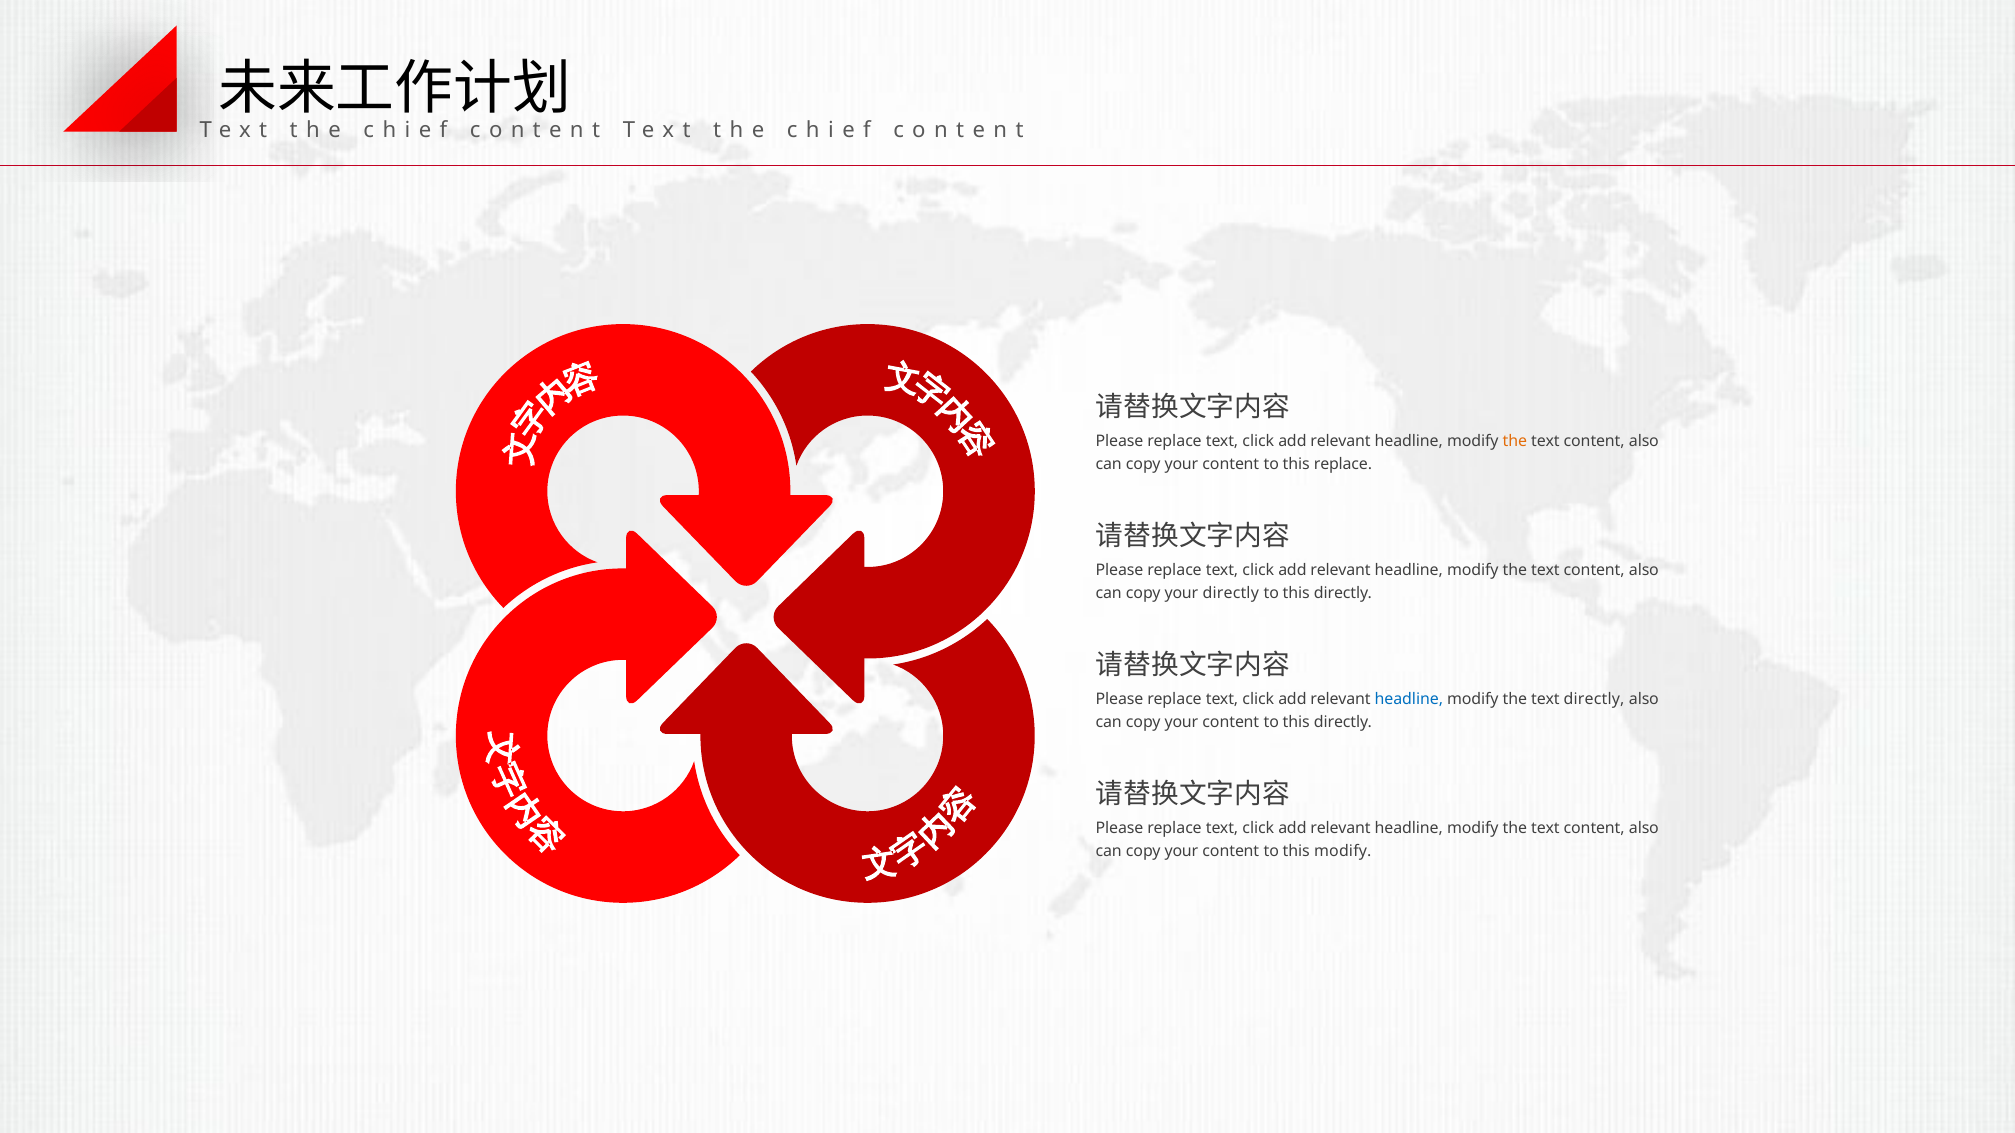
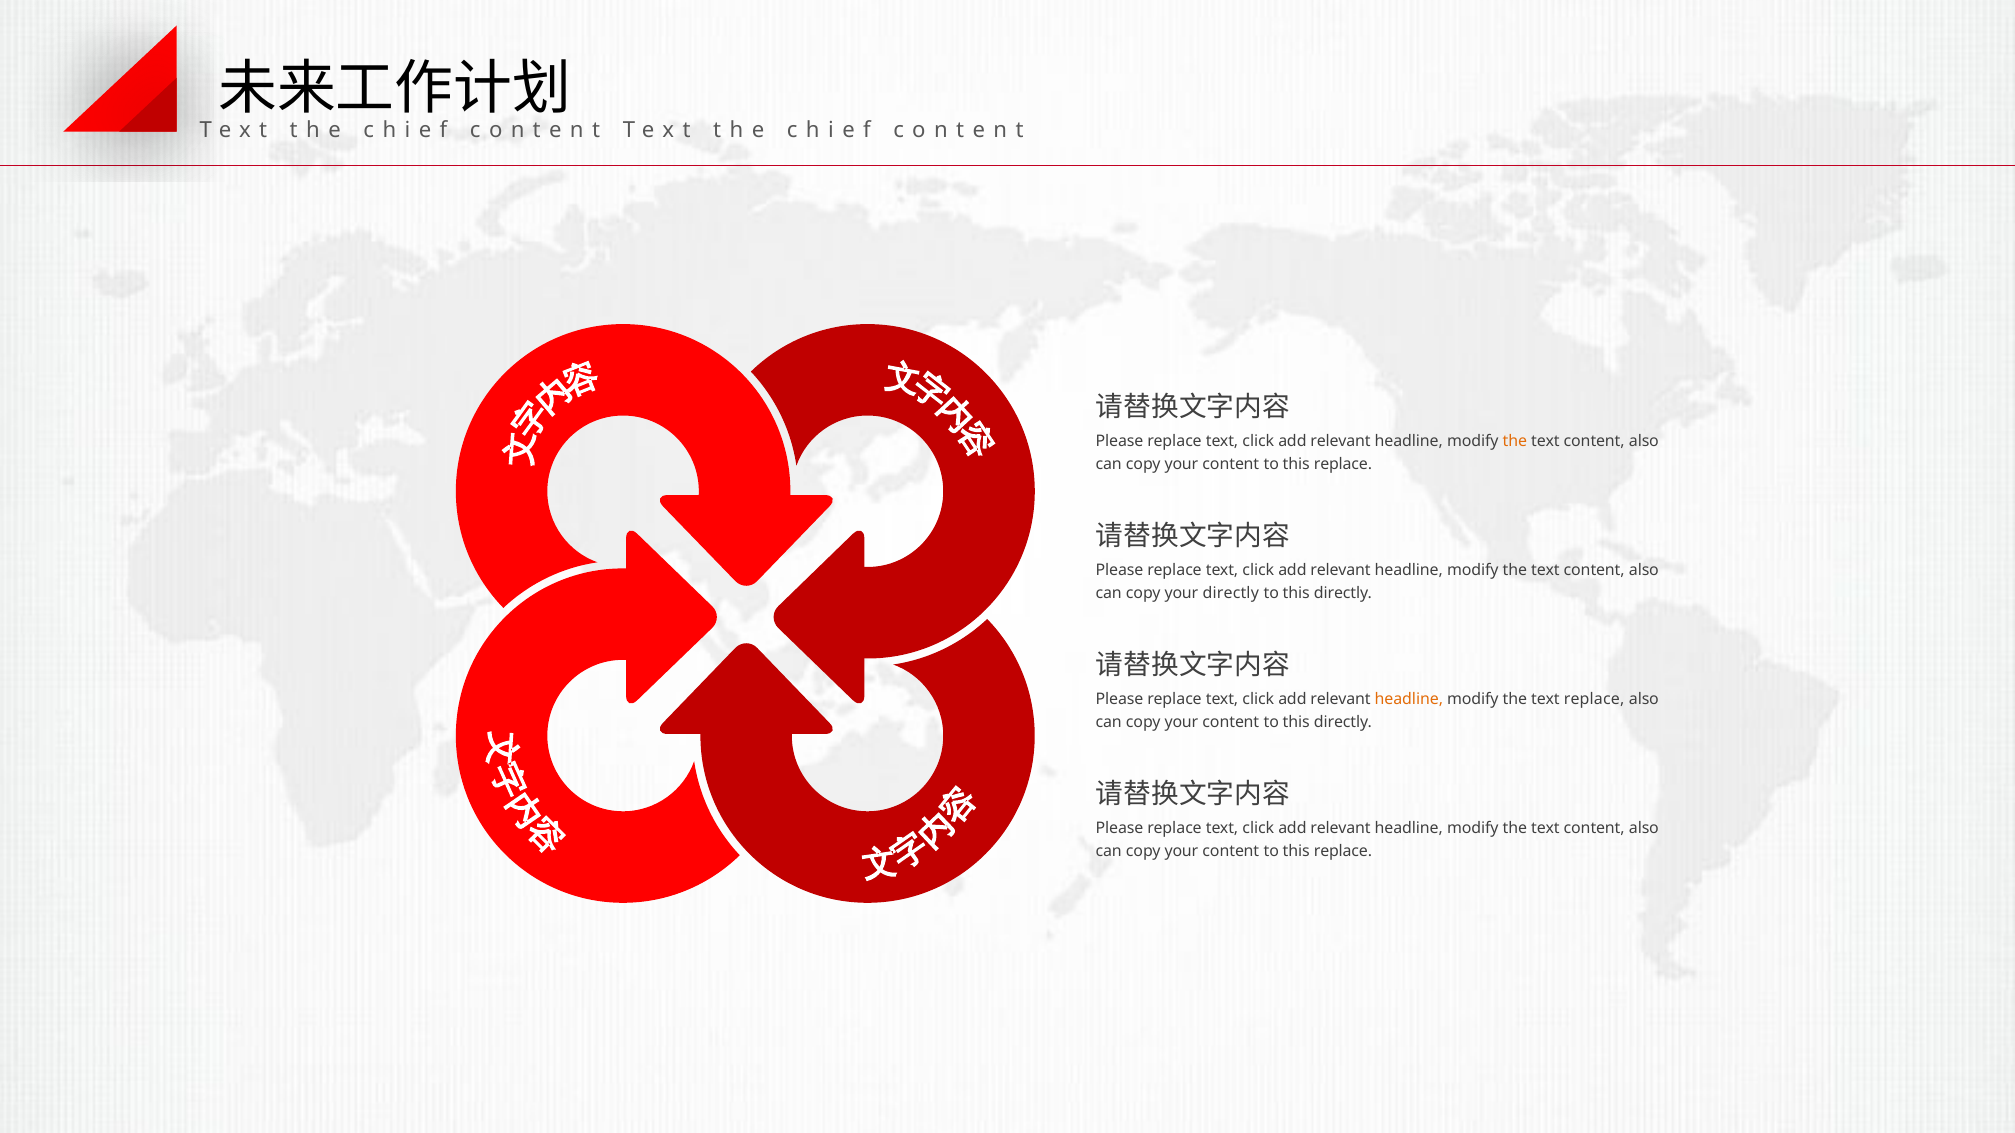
headline at (1409, 700) colour: blue -> orange
text directly: directly -> replace
modify at (1343, 852): modify -> replace
